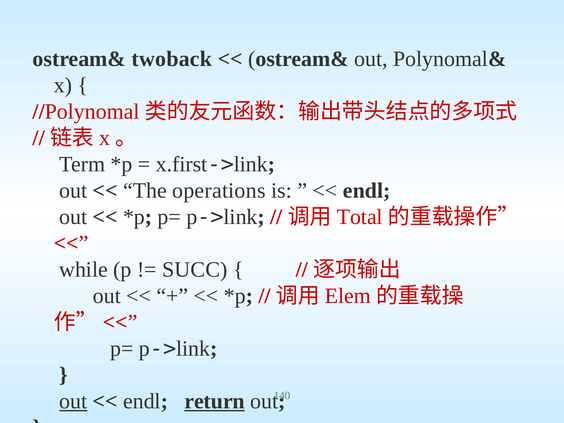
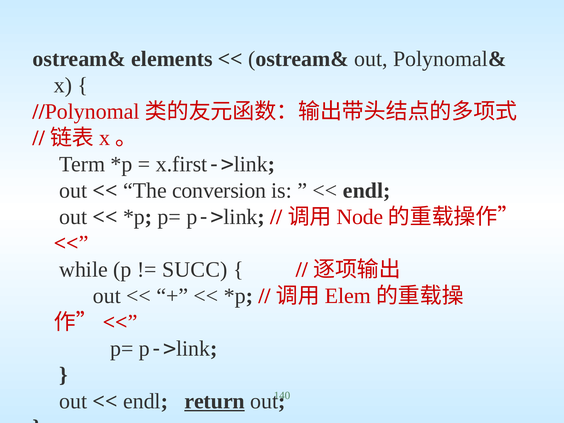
twoback: twoback -> elements
operations: operations -> conversion
Total: Total -> Node
out at (73, 401) underline: present -> none
